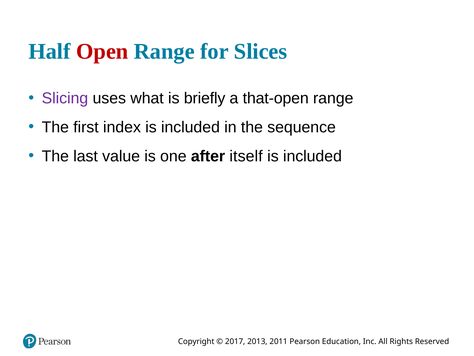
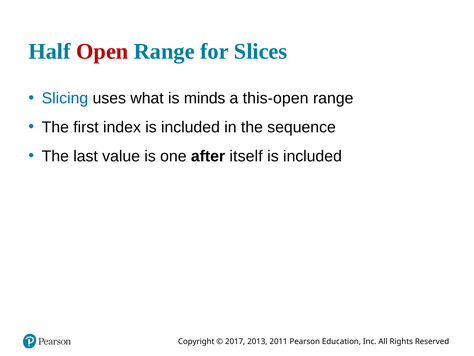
Slicing colour: purple -> blue
briefly: briefly -> minds
that-open: that-open -> this-open
